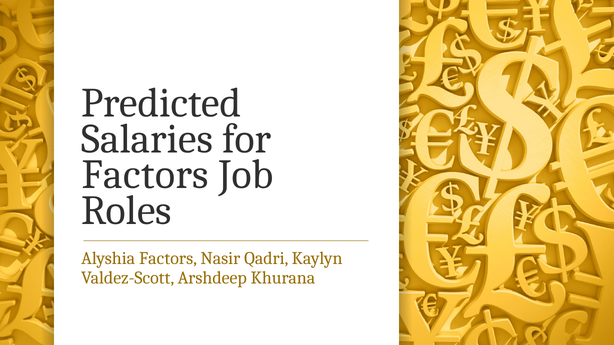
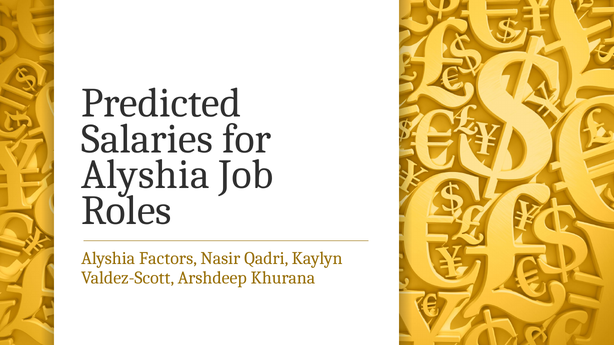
Factors at (145, 175): Factors -> Alyshia
